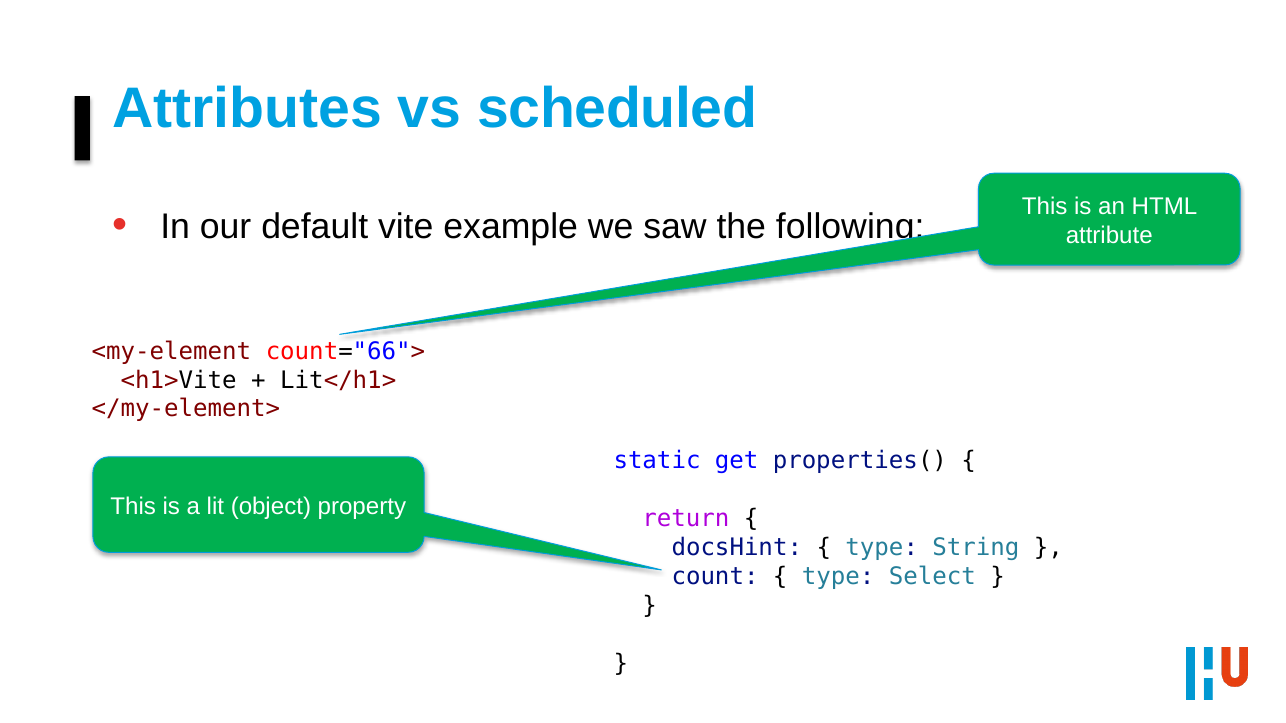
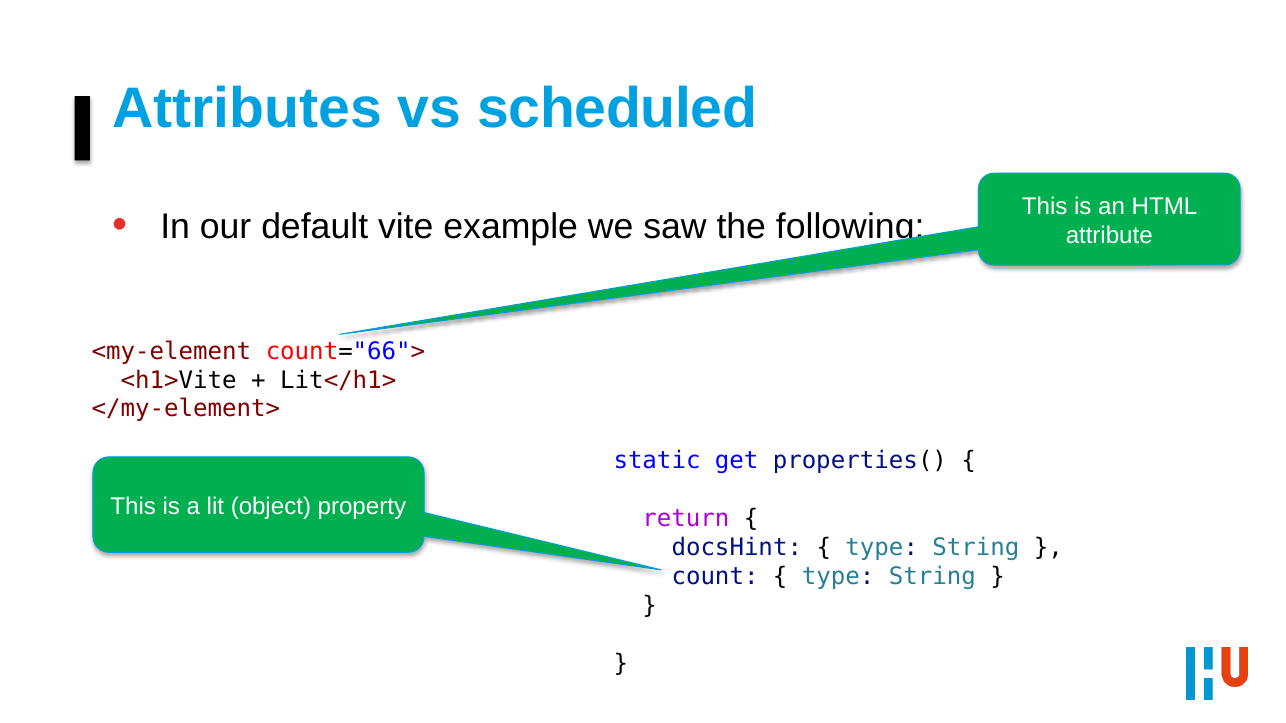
Select at (932, 577): Select -> String
